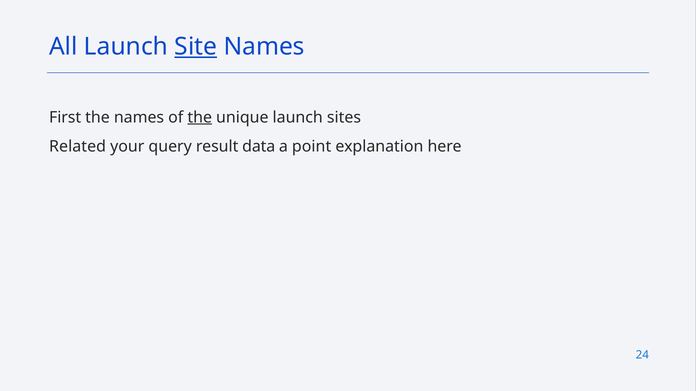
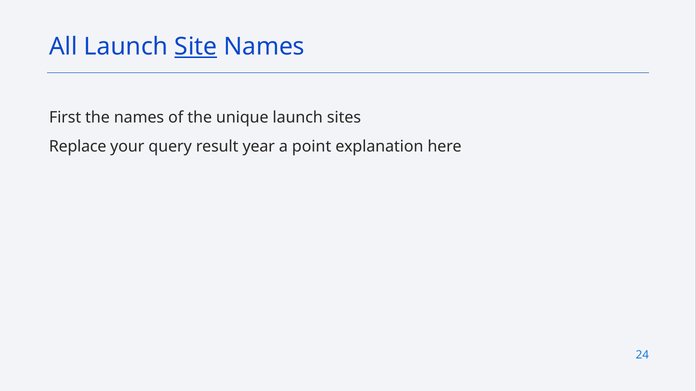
the at (200, 117) underline: present -> none
Related: Related -> Replace
data: data -> year
